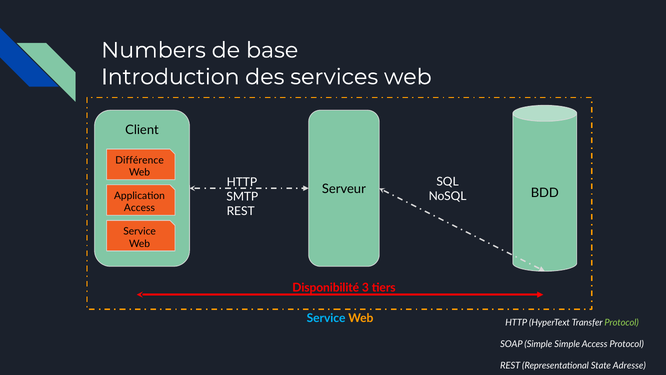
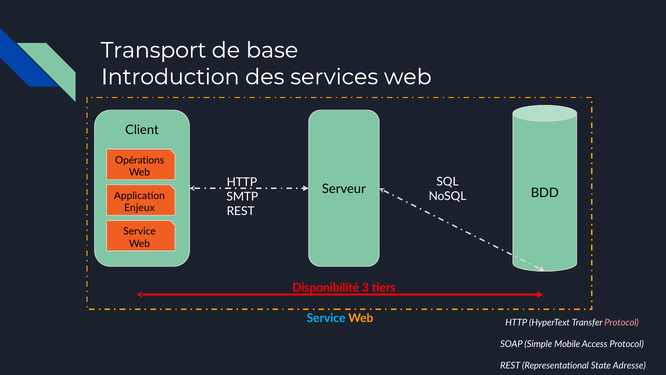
Numbers: Numbers -> Transport
Différence: Différence -> Opérations
Access at (139, 208): Access -> Enjeux
Protocol at (622, 322) colour: light green -> pink
Simple Simple: Simple -> Mobile
